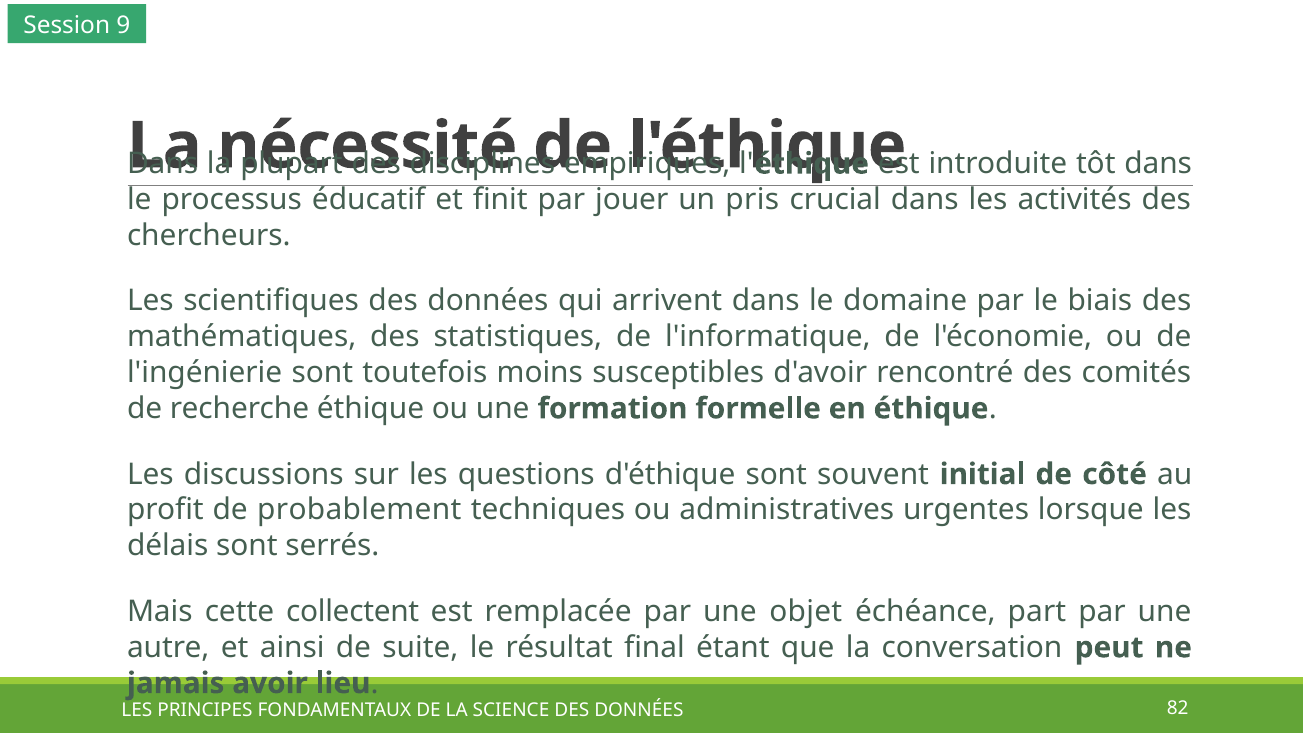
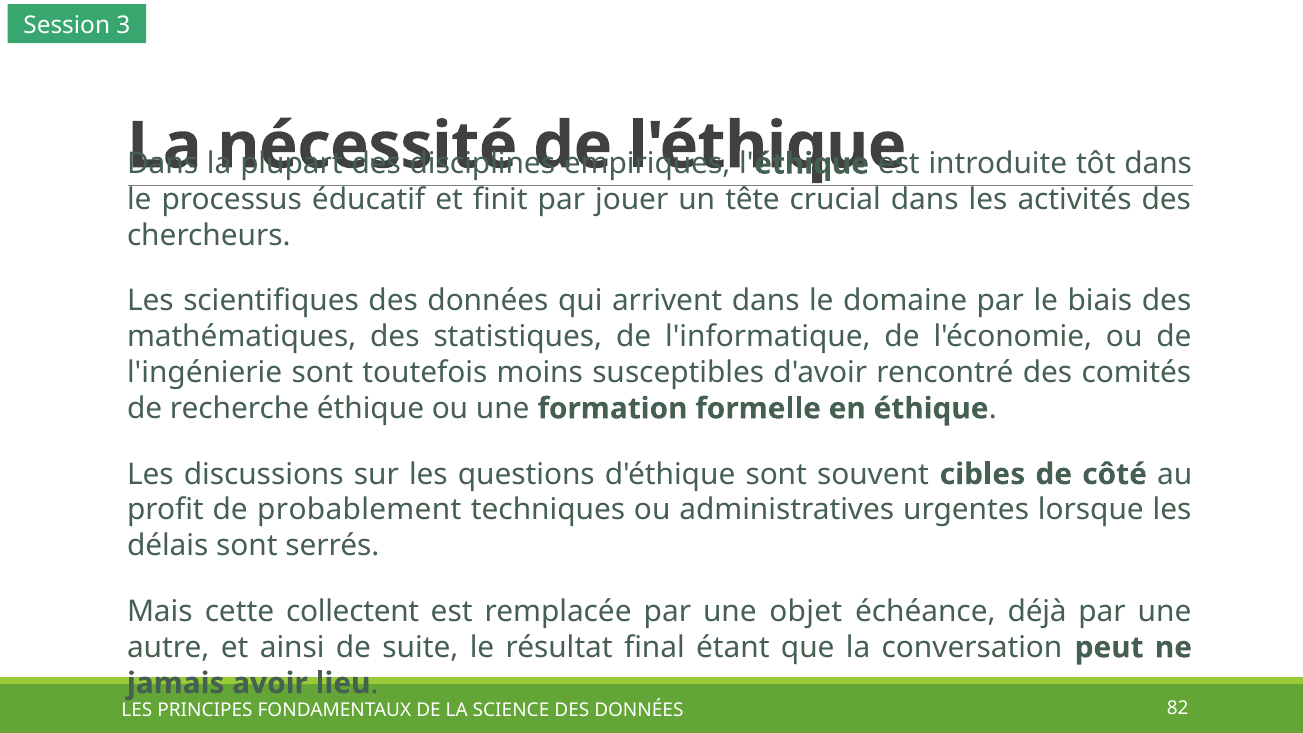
9: 9 -> 3
pris: pris -> tête
initial: initial -> cibles
part: part -> déjà
